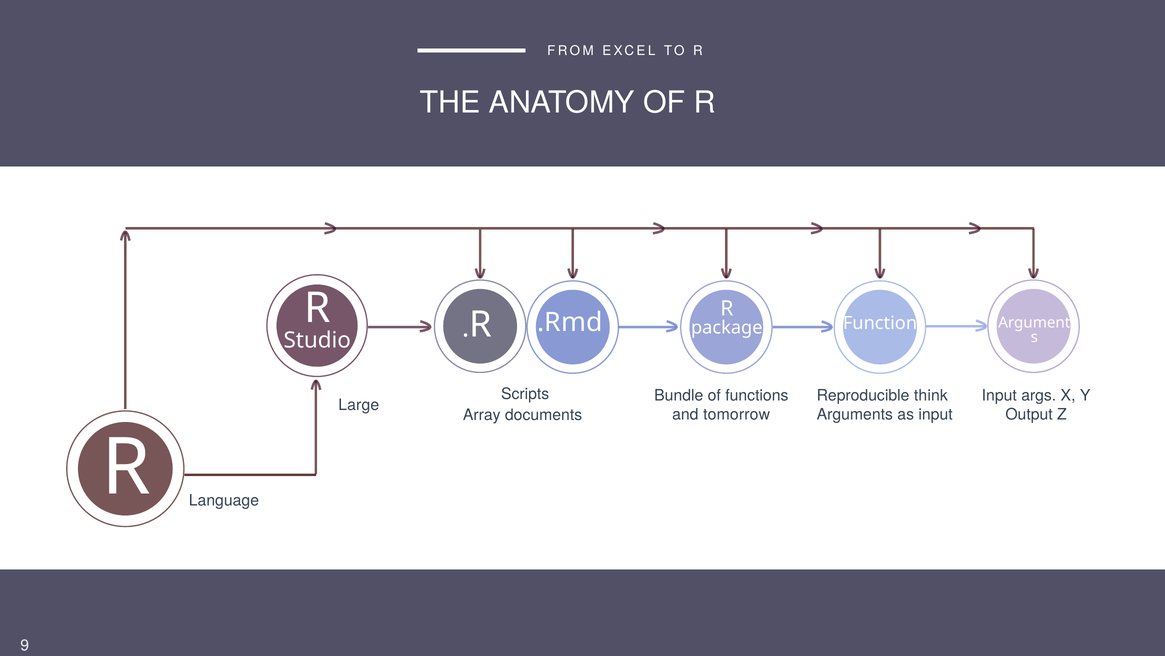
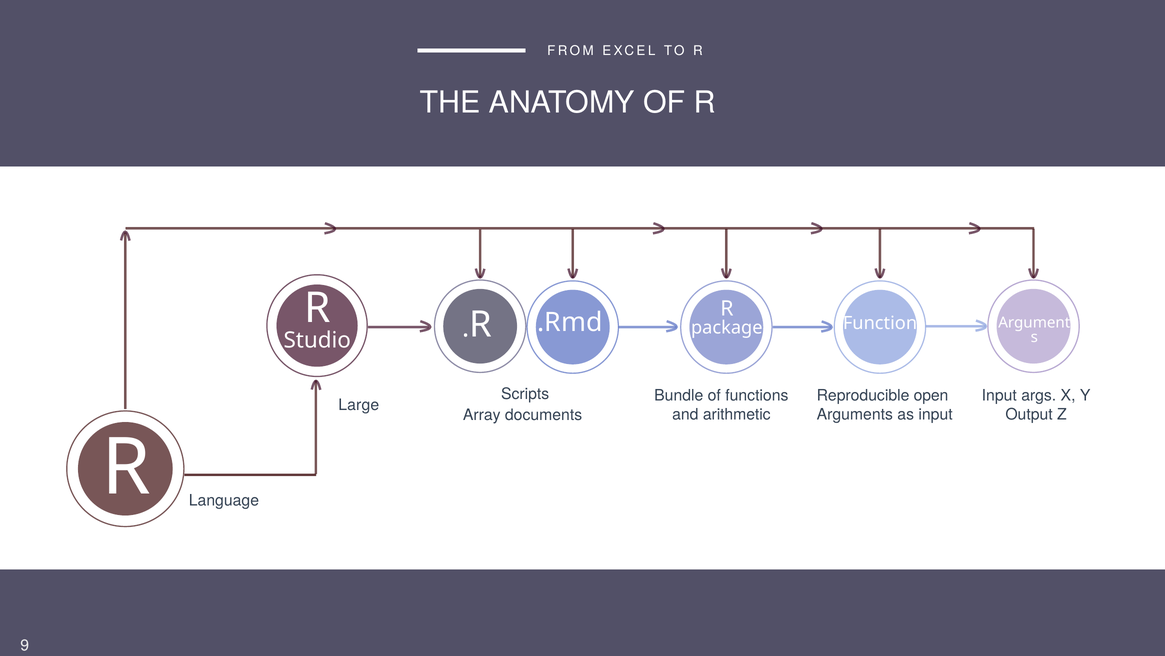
think: think -> open
tomorrow: tomorrow -> arithmetic
